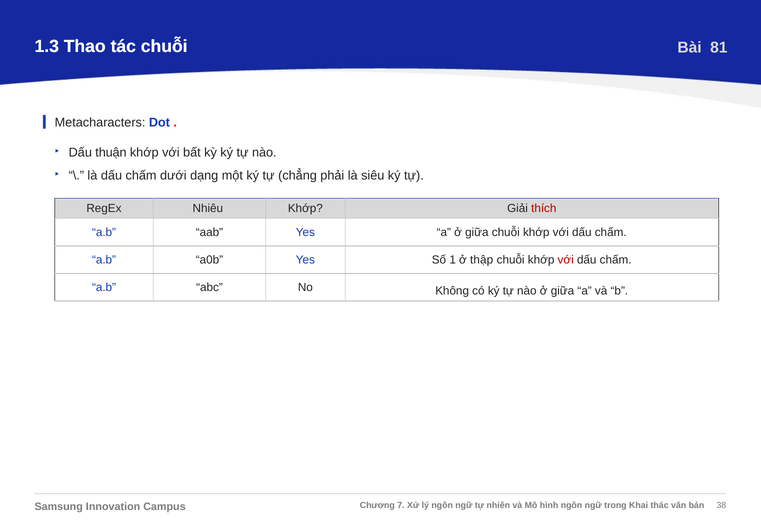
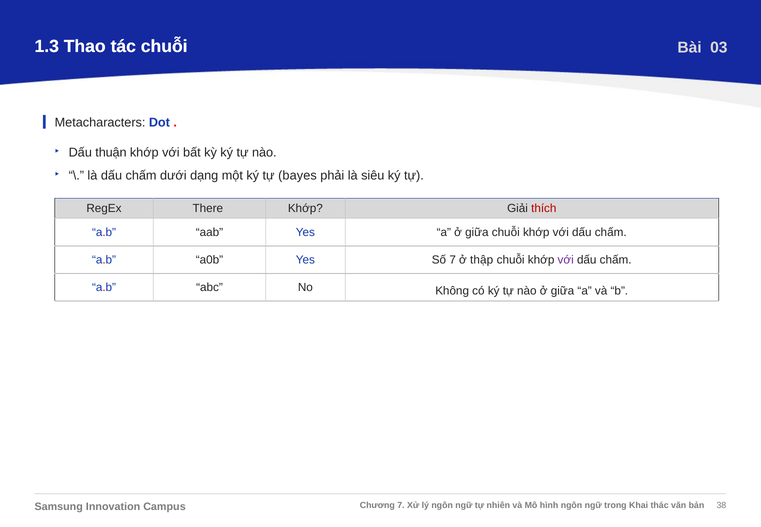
81: 81 -> 03
chẳng: chẳng -> bayes
Nhiêu: Nhiêu -> There
Số 1: 1 -> 7
với at (566, 260) colour: red -> purple
